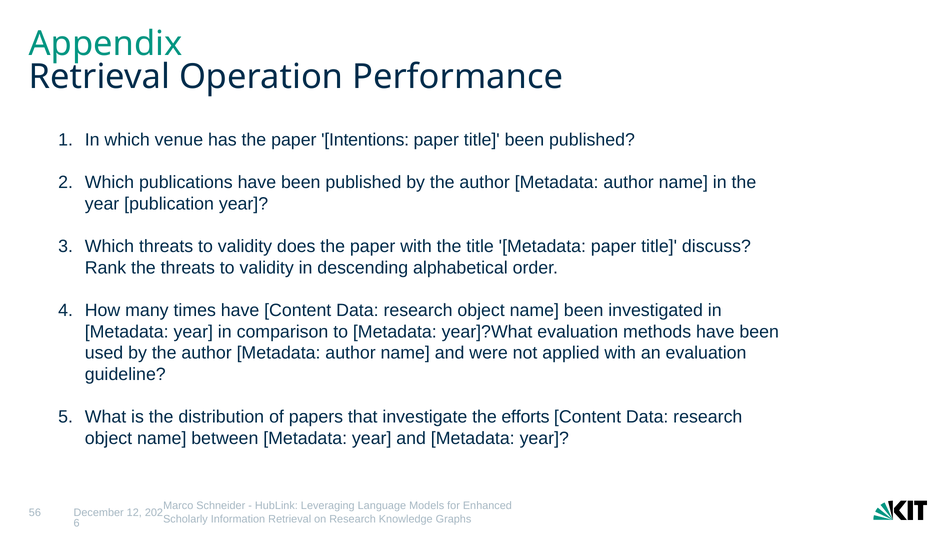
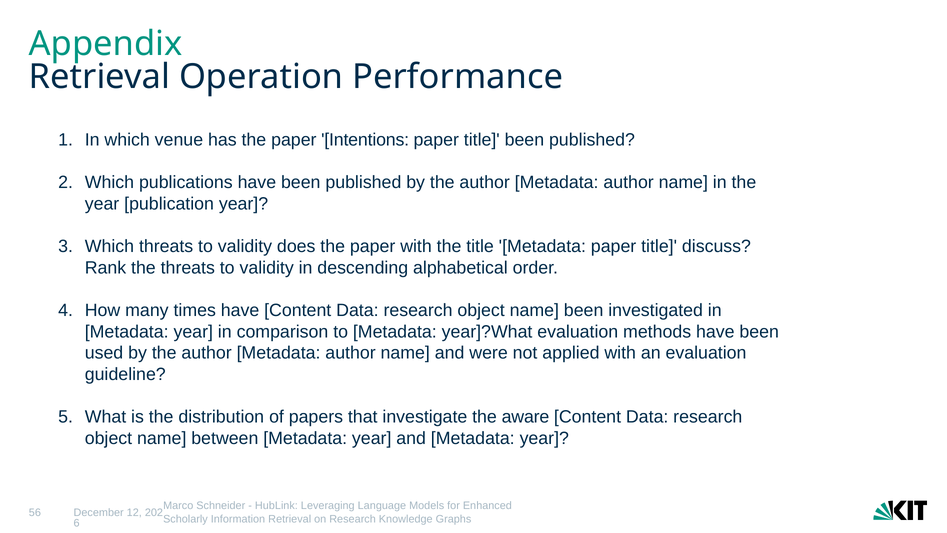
efforts: efforts -> aware
